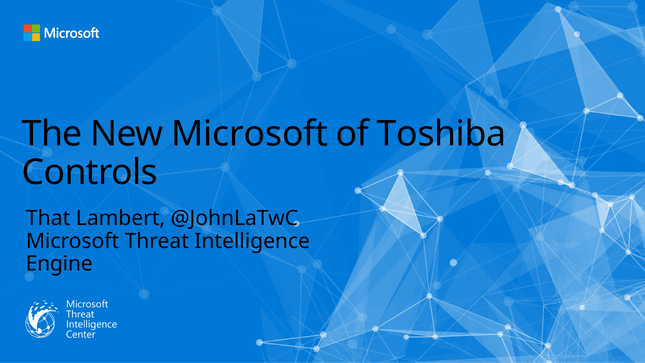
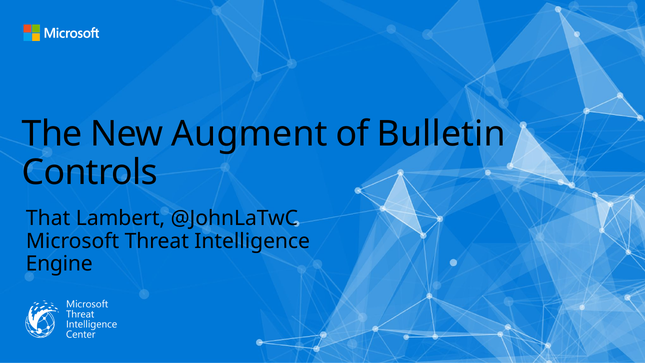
New Microsoft: Microsoft -> Augment
Toshiba: Toshiba -> Bulletin
